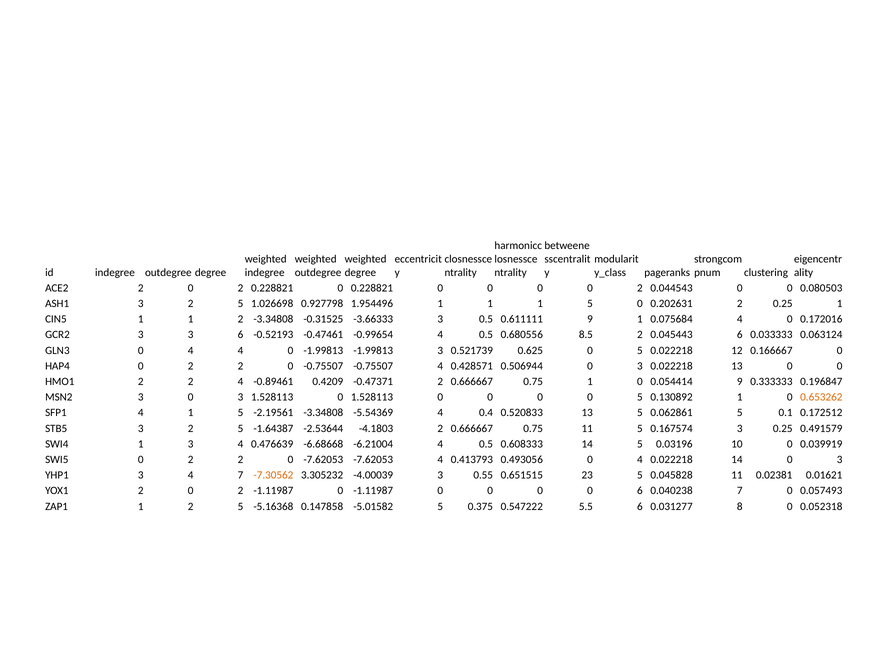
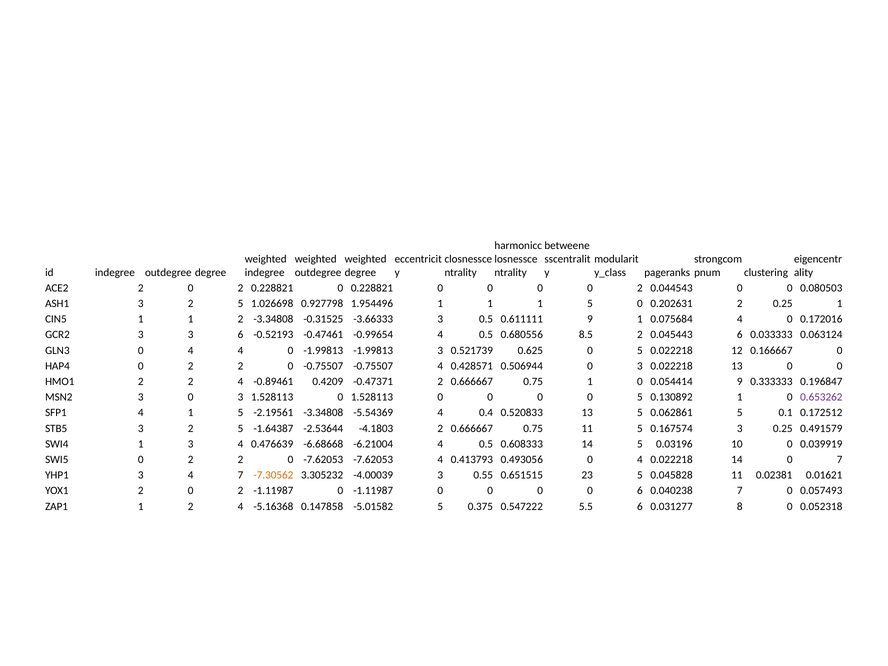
0.653262 colour: orange -> purple
14 0 3: 3 -> 7
1 2 5: 5 -> 4
